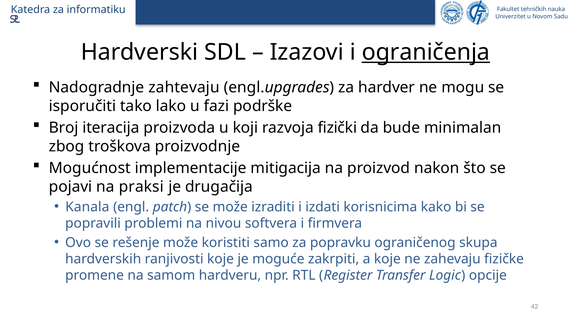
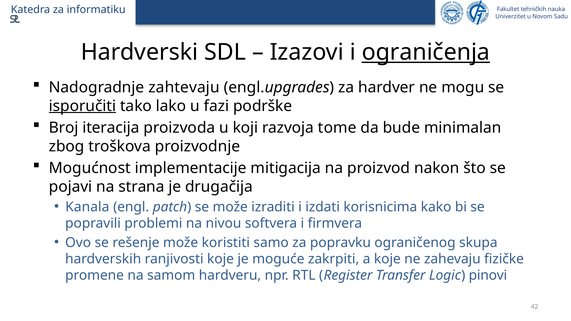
isporučiti underline: none -> present
fizički: fizički -> tome
praksi: praksi -> strana
opcije: opcije -> pinovi
